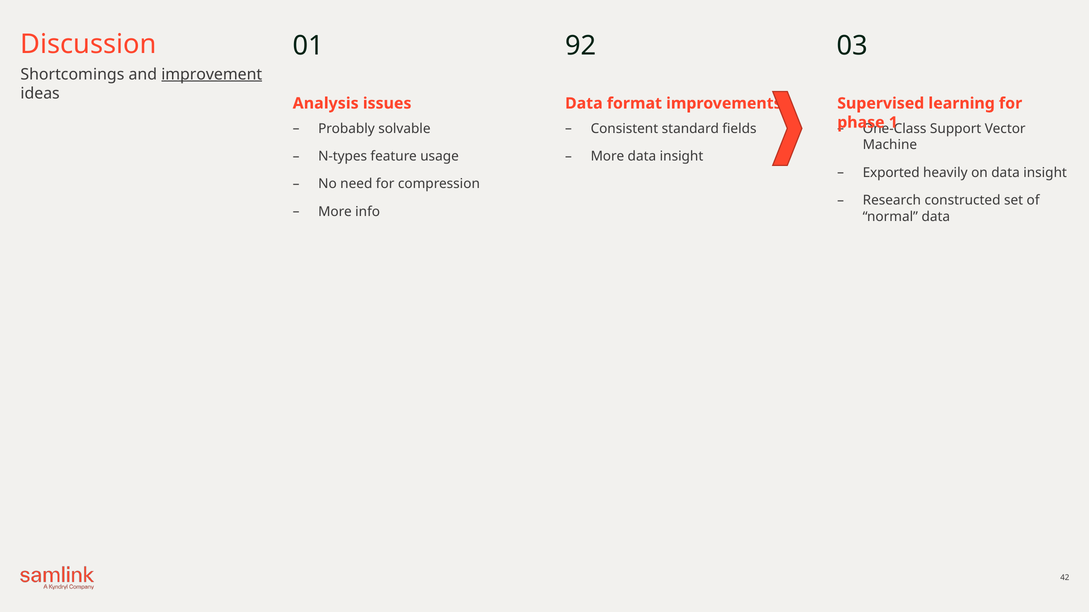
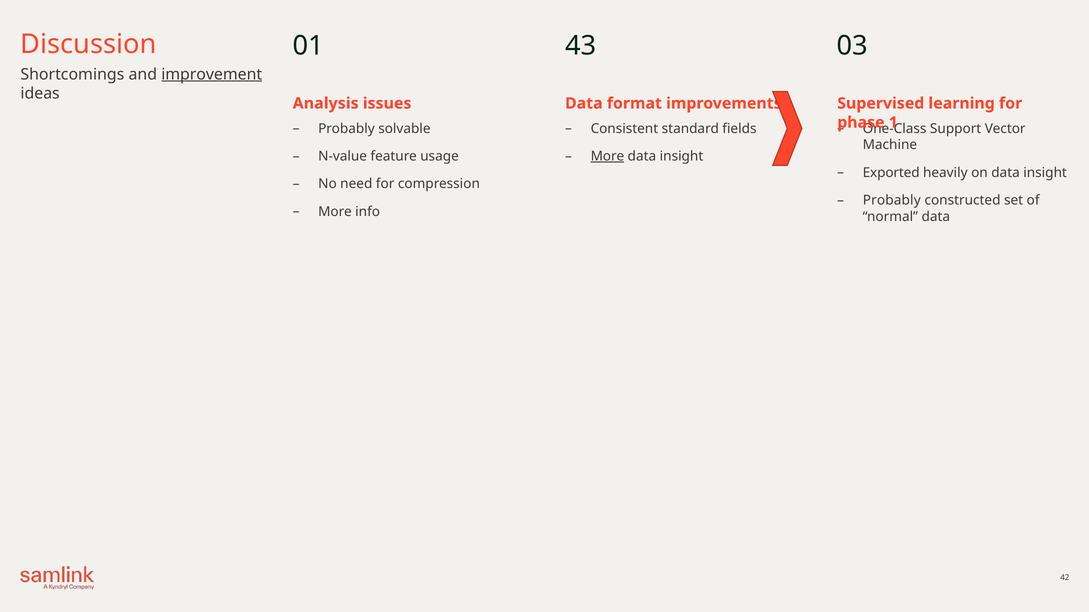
92: 92 -> 43
N-types: N-types -> N-value
More at (607, 156) underline: none -> present
Research at (892, 200): Research -> Probably
